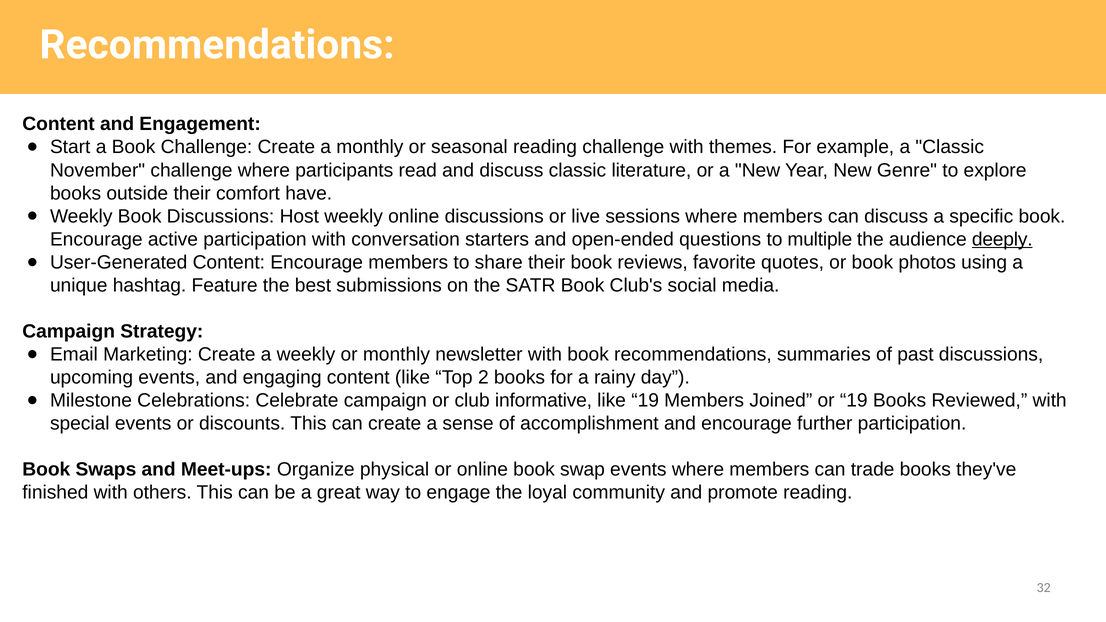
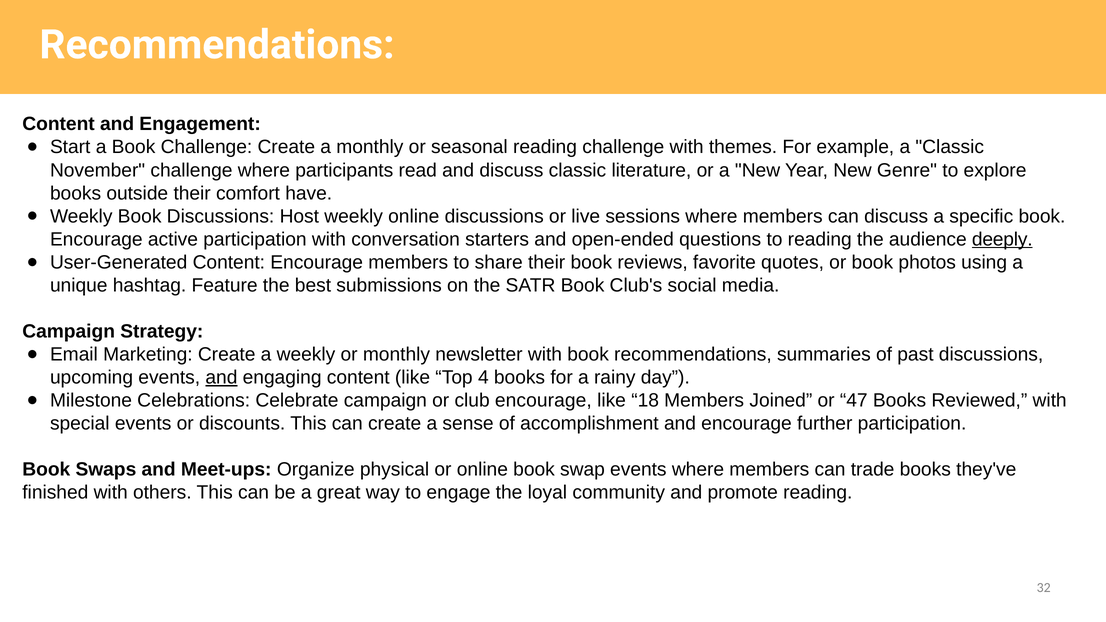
to multiple: multiple -> reading
and at (221, 378) underline: none -> present
2: 2 -> 4
club informative: informative -> encourage
like 19: 19 -> 18
or 19: 19 -> 47
